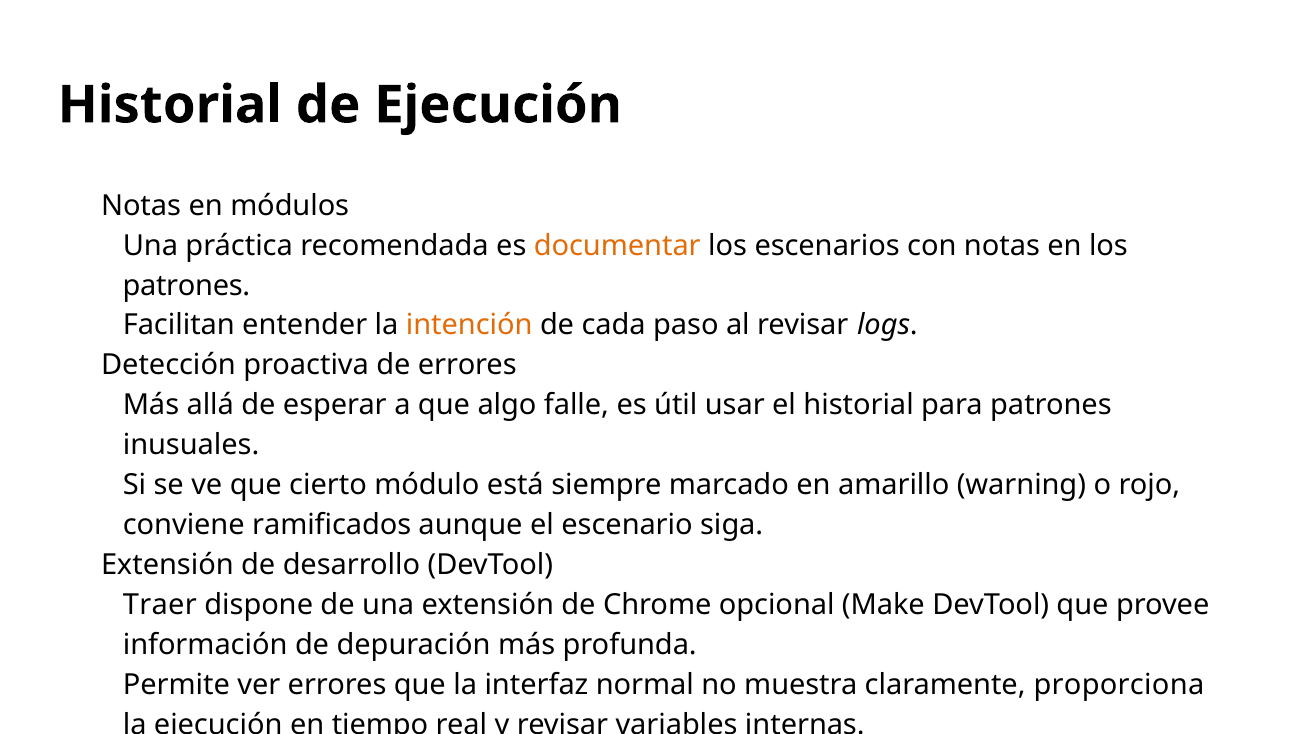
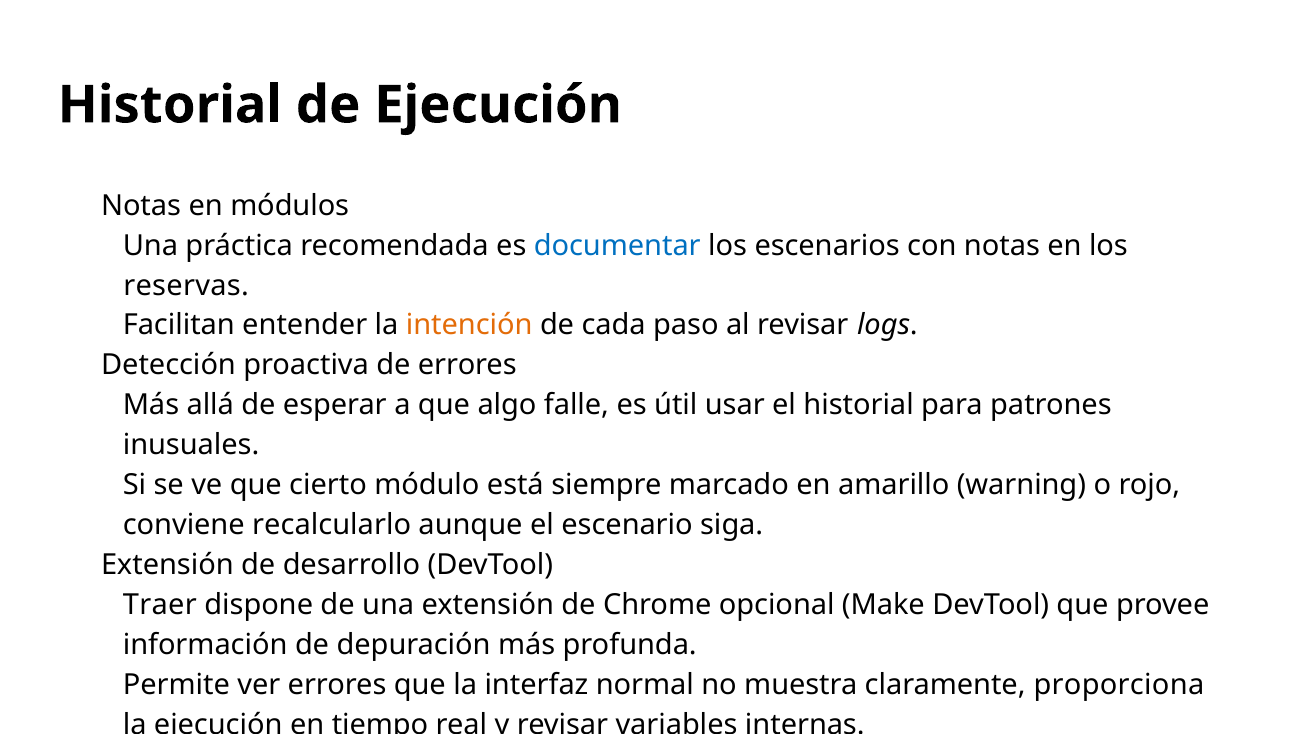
documentar colour: orange -> blue
patrones at (186, 286): patrones -> reservas
ramificados: ramificados -> recalcularlo
